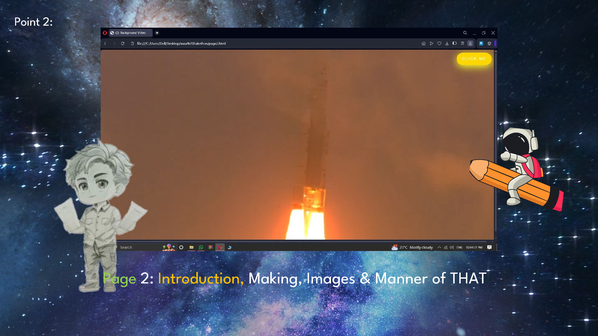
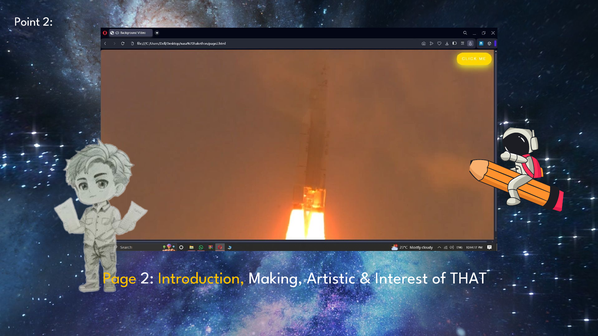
Page colour: light green -> yellow
Images: Images -> Artistic
Manner: Manner -> Interest
